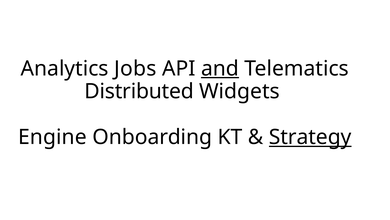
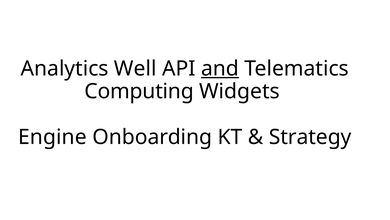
Jobs: Jobs -> Well
Distributed: Distributed -> Computing
Strategy underline: present -> none
